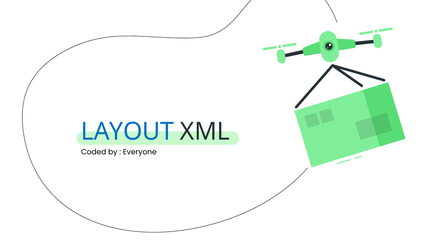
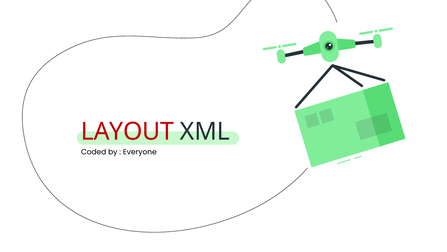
LAYOUT colour: blue -> red
